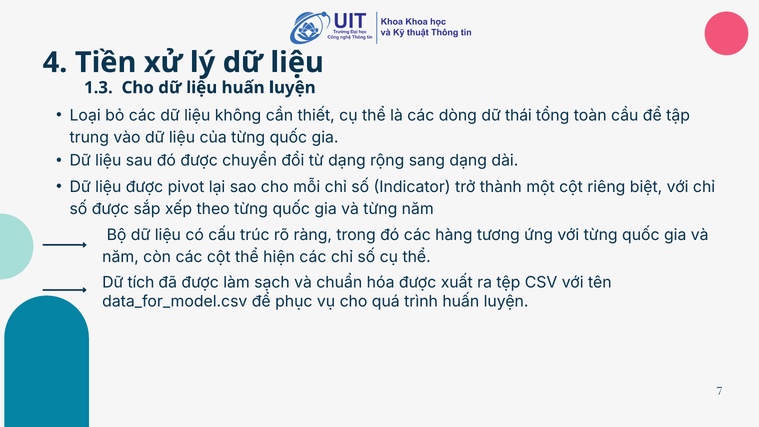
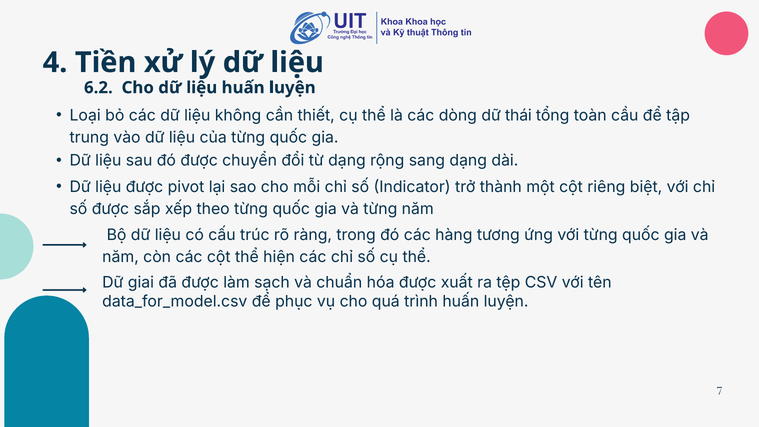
1.3: 1.3 -> 6.2
tích: tích -> giai
